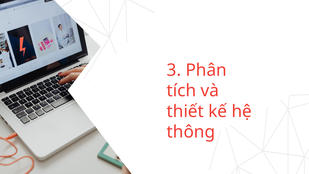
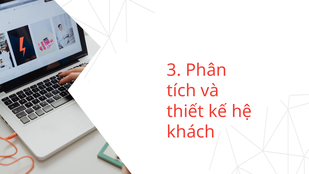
thông: thông -> khách
